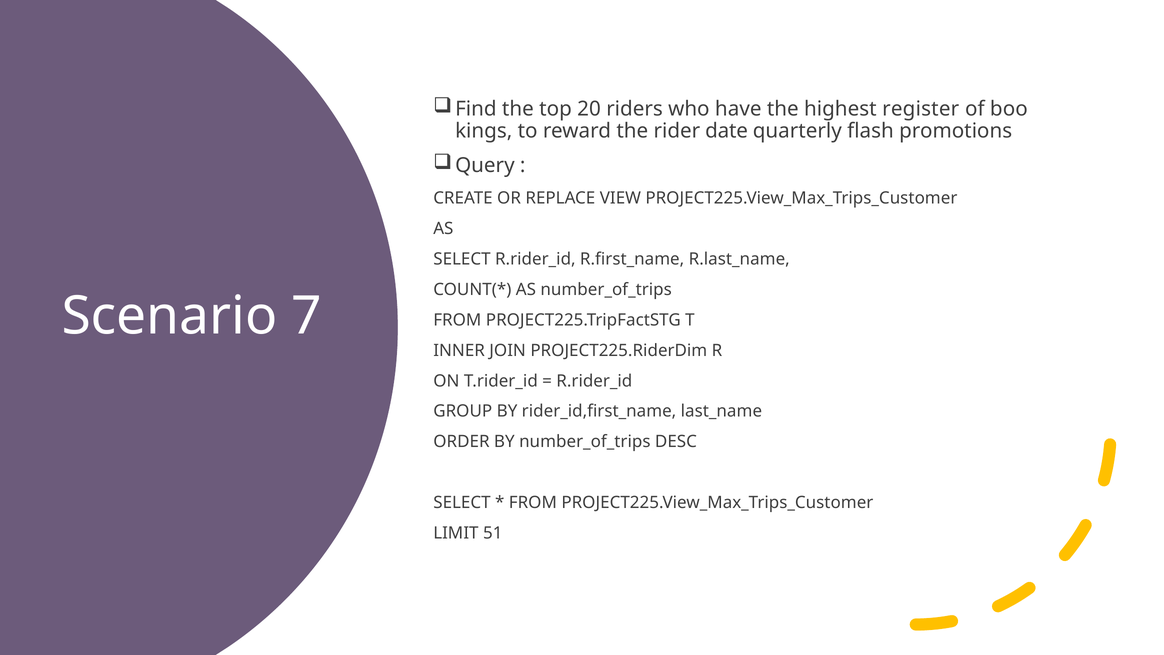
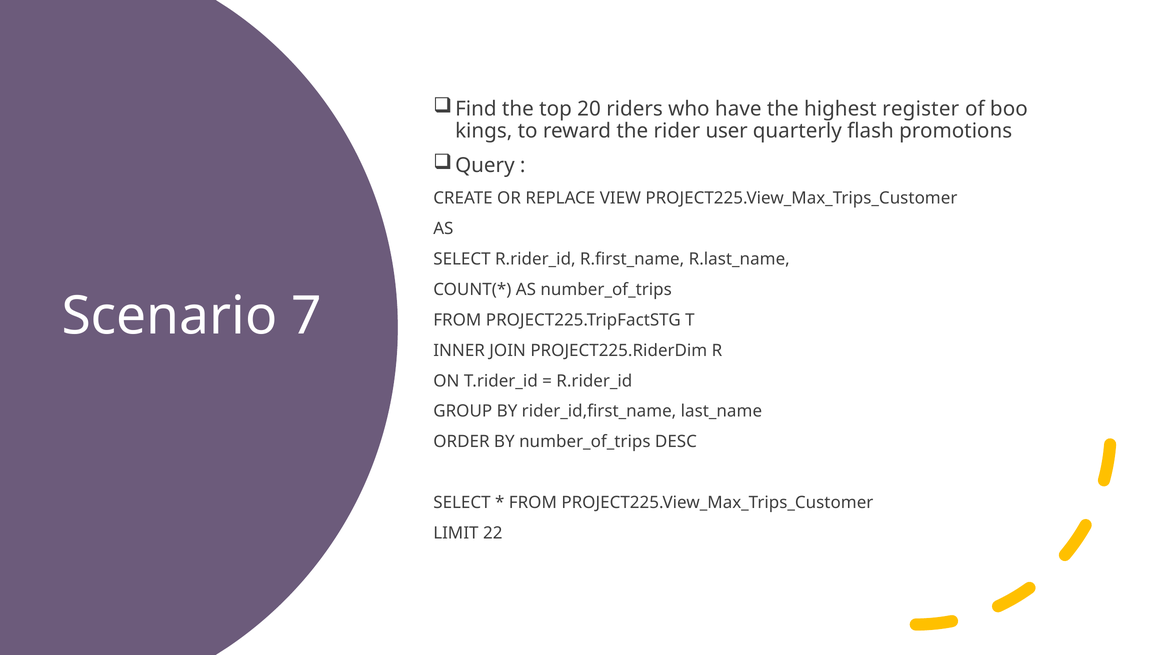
date: date -> user
51: 51 -> 22
